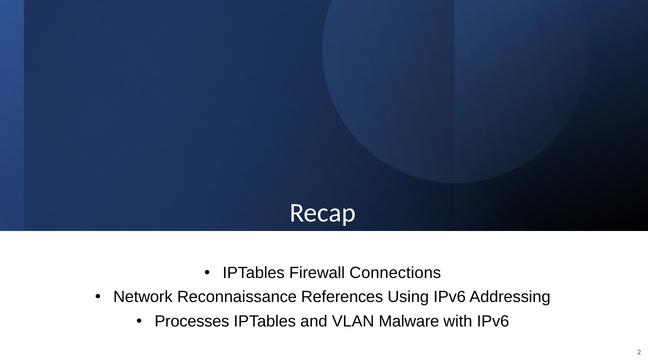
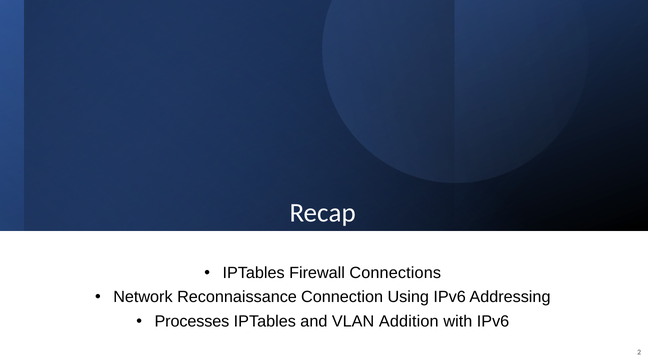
References: References -> Connection
Malware: Malware -> Addition
